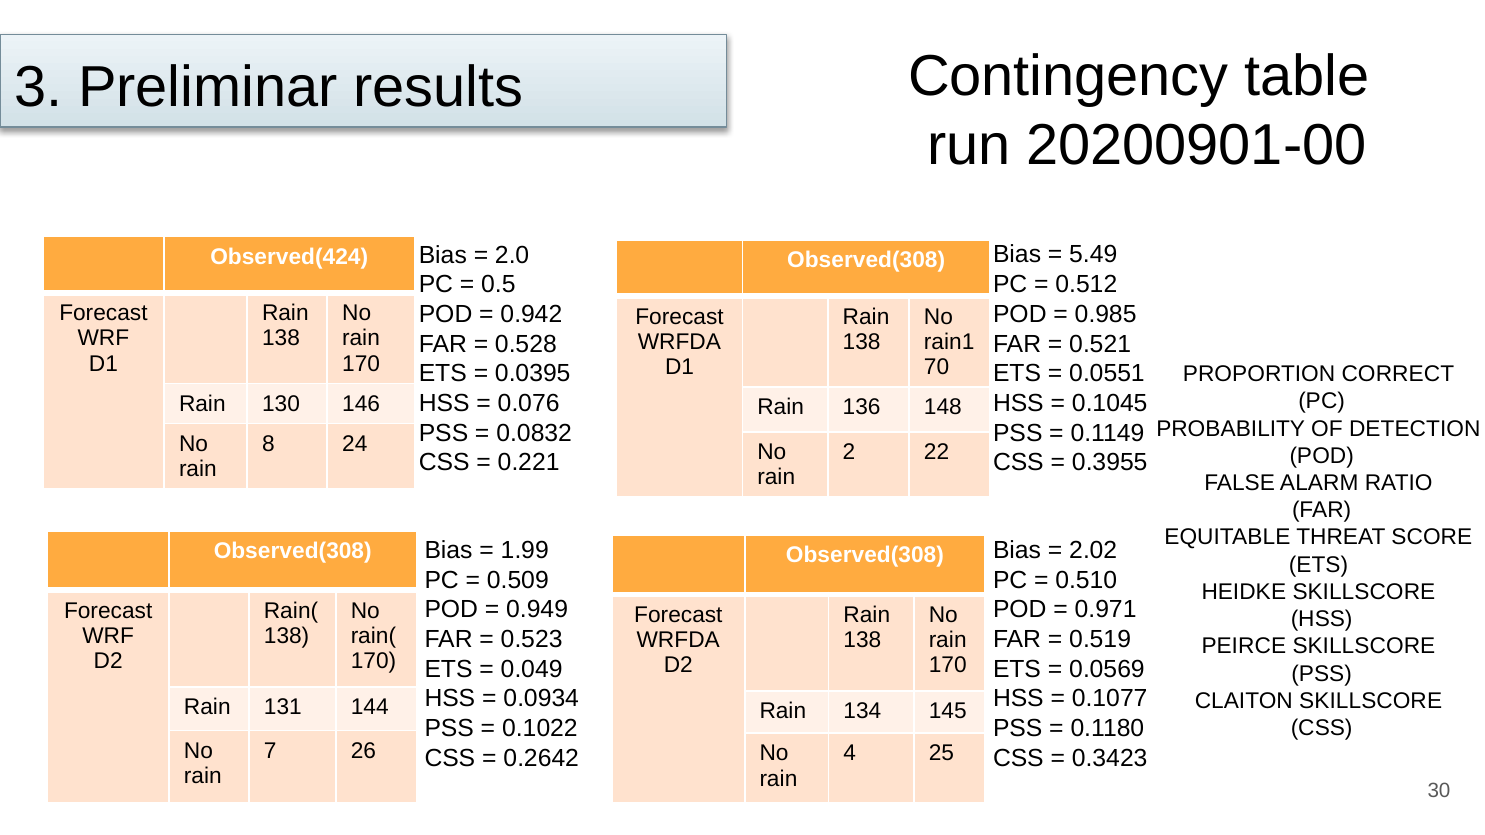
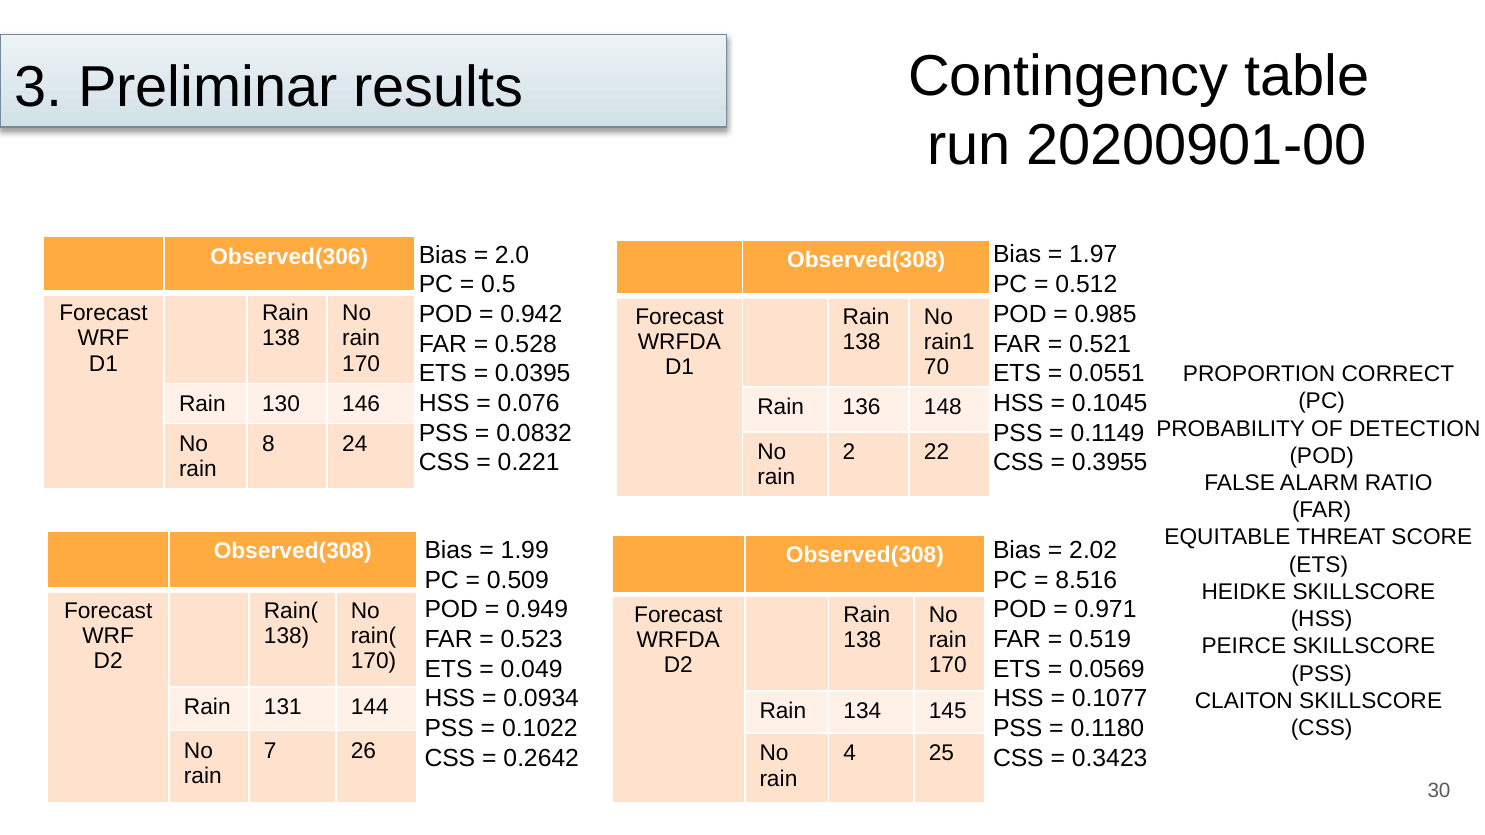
5.49: 5.49 -> 1.97
Observed(424: Observed(424 -> Observed(306
0.510: 0.510 -> 8.516
